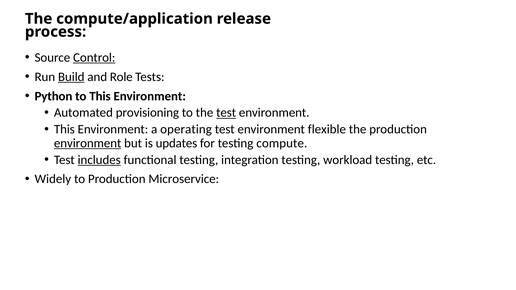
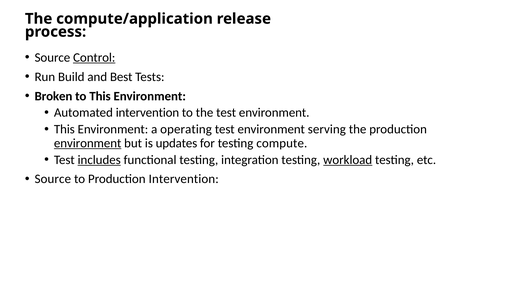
Build underline: present -> none
Role: Role -> Best
Python: Python -> Broken
Automated provisioning: provisioning -> intervention
test at (226, 113) underline: present -> none
flexible: flexible -> serving
workload underline: none -> present
Widely at (53, 179): Widely -> Source
Production Microservice: Microservice -> Intervention
